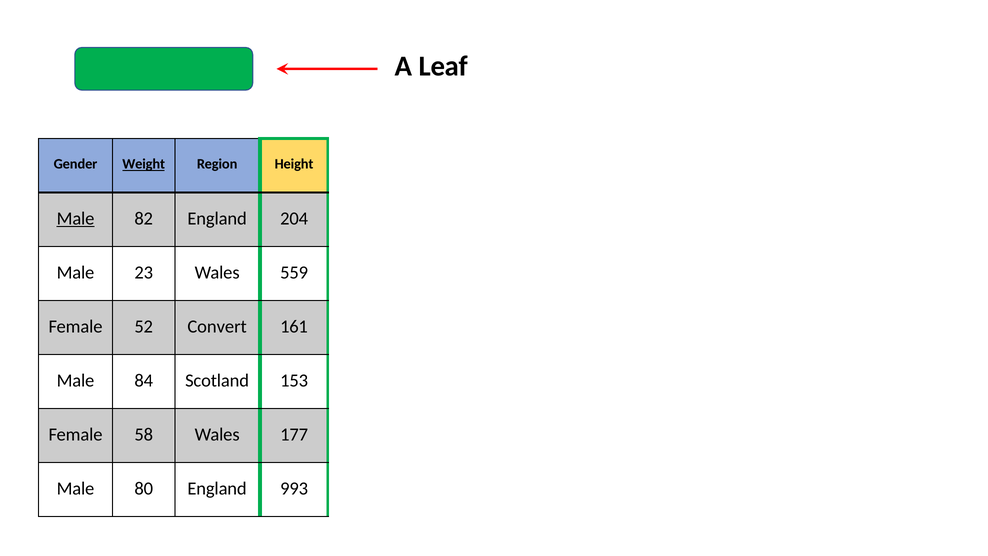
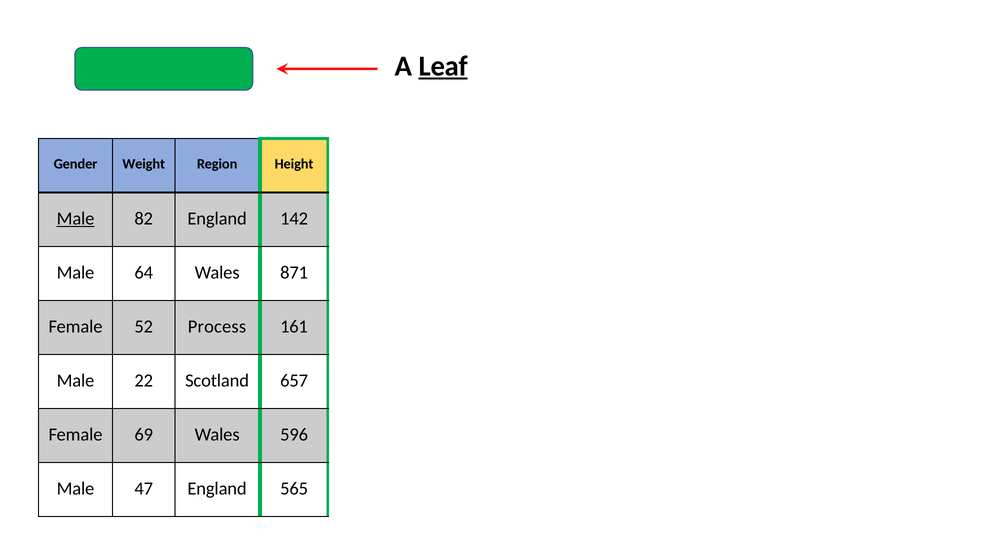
Leaf underline: none -> present
Weight underline: present -> none
204: 204 -> 142
23: 23 -> 64
559: 559 -> 871
Convert: Convert -> Process
84: 84 -> 22
153: 153 -> 657
58: 58 -> 69
177: 177 -> 596
80: 80 -> 47
993: 993 -> 565
